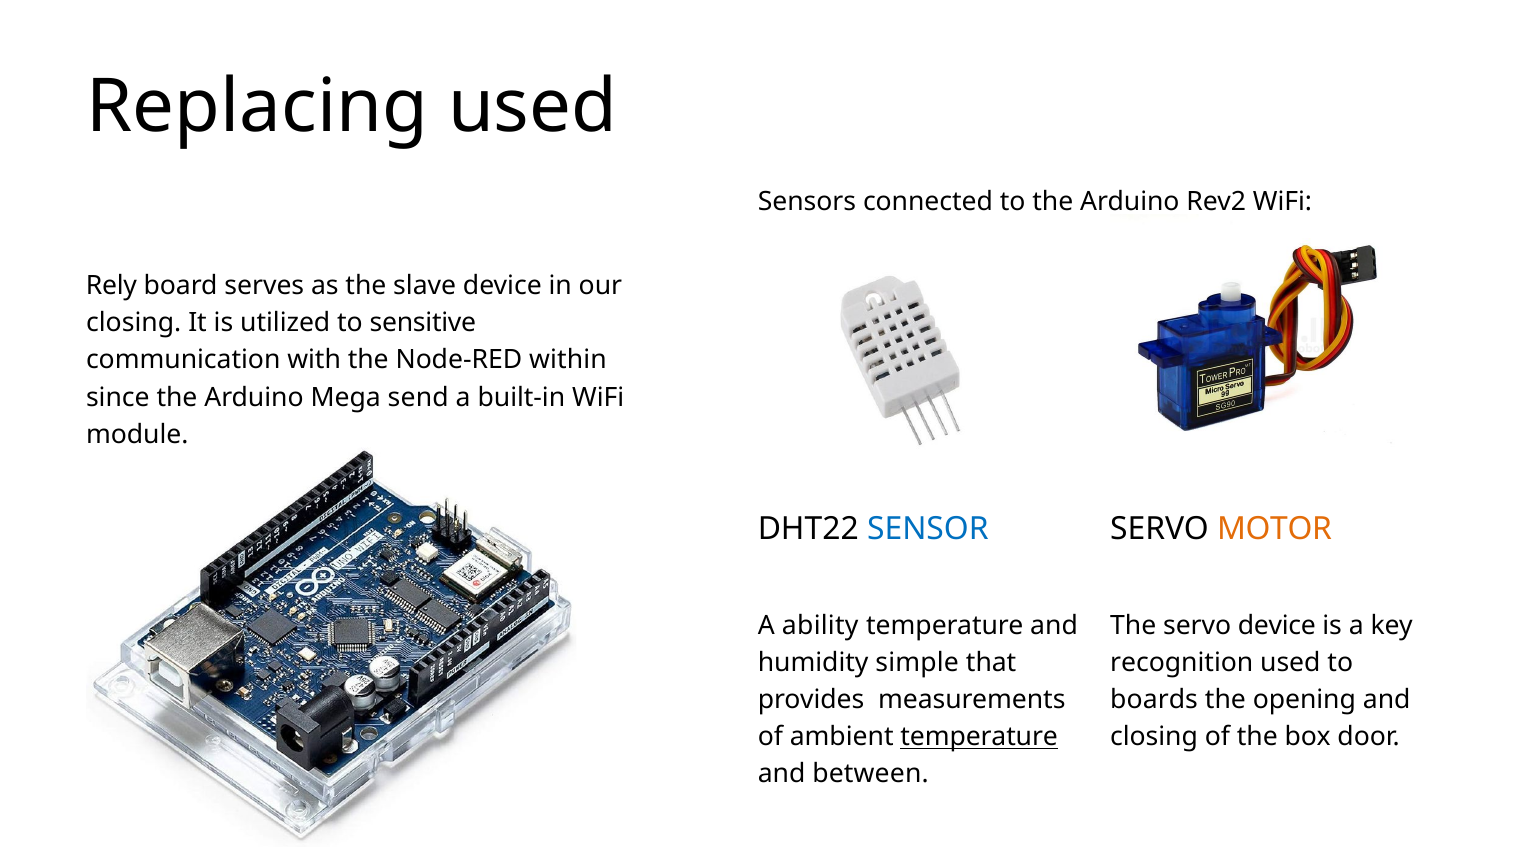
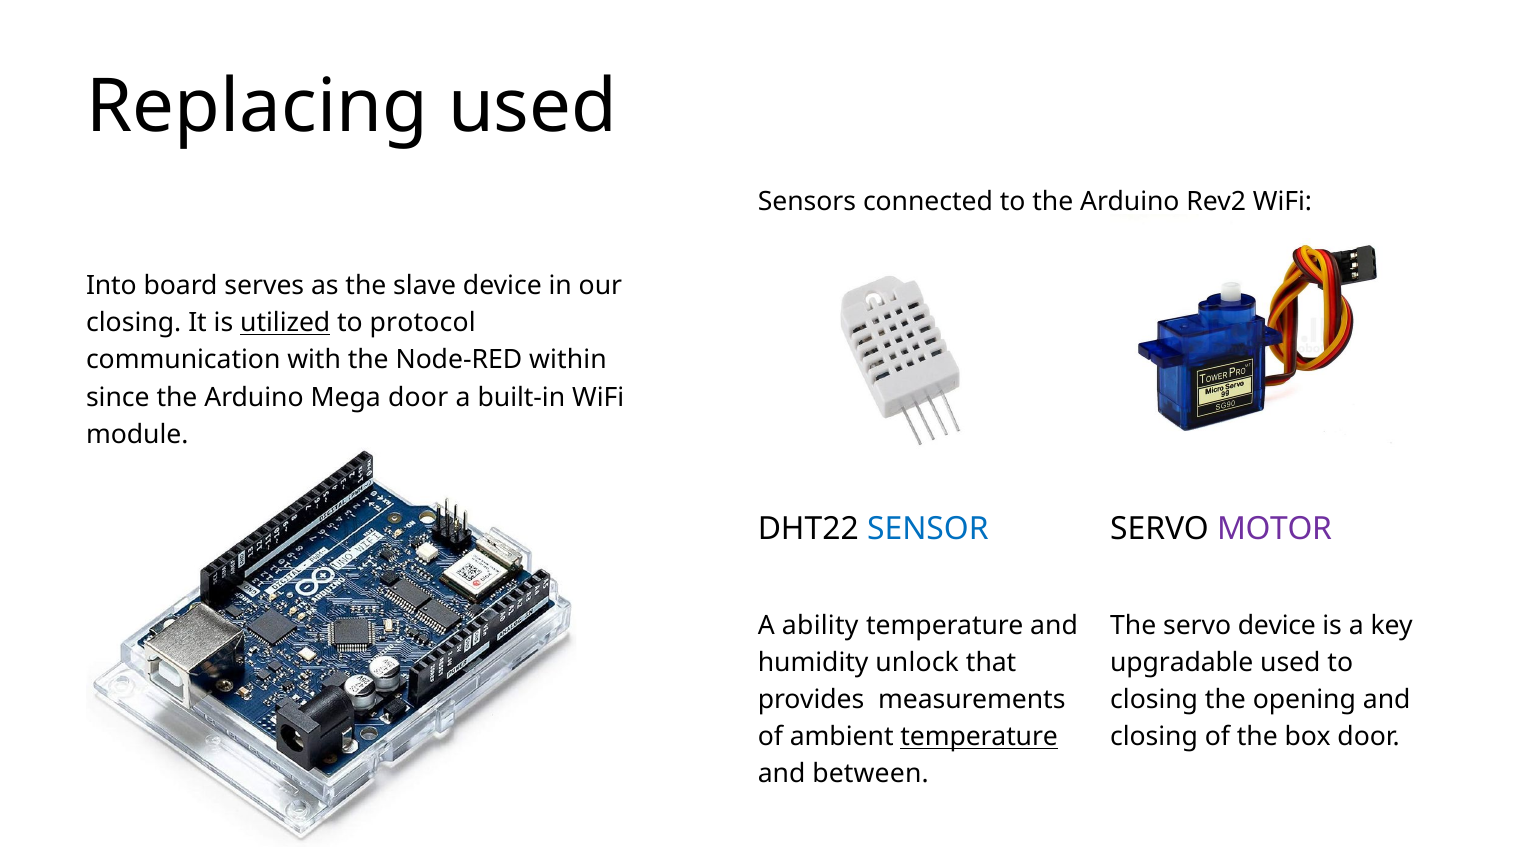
Rely: Rely -> Into
utilized underline: none -> present
sensitive: sensitive -> protocol
Mega send: send -> door
MOTOR colour: orange -> purple
simple: simple -> unlock
recognition: recognition -> upgradable
boards at (1154, 699): boards -> closing
